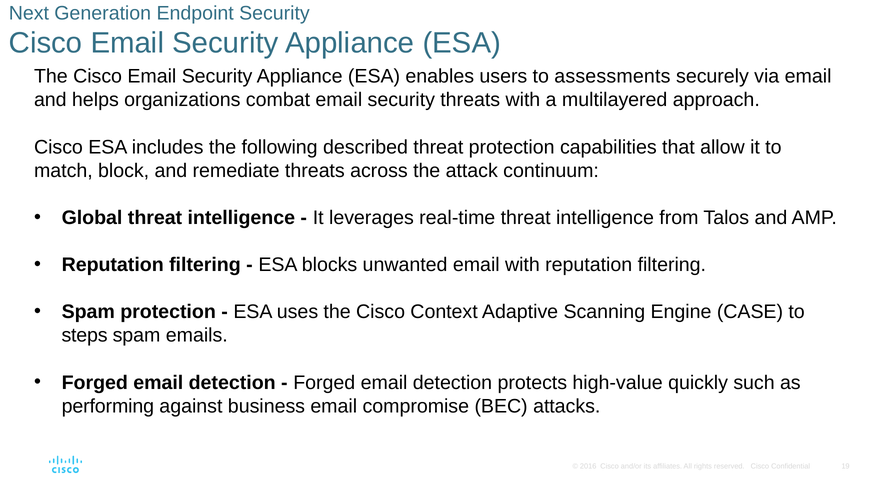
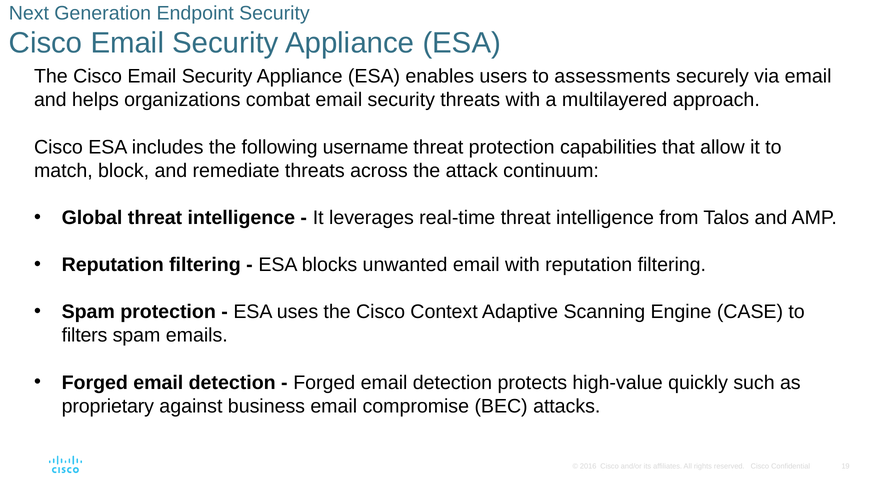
described: described -> username
steps: steps -> filters
performing: performing -> proprietary
